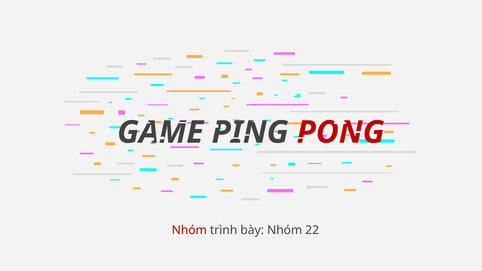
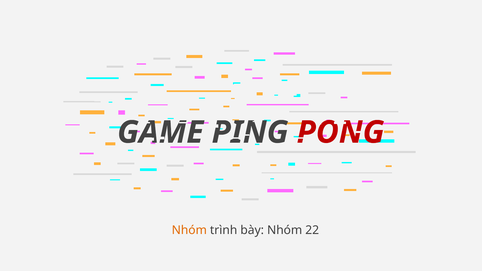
Nhóm at (189, 230) colour: red -> orange
